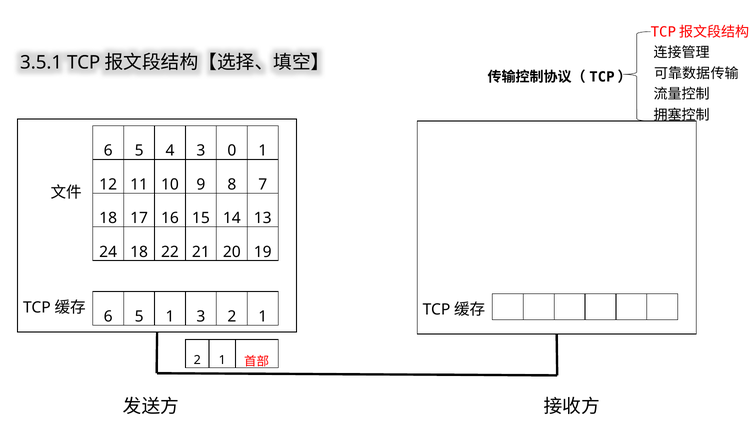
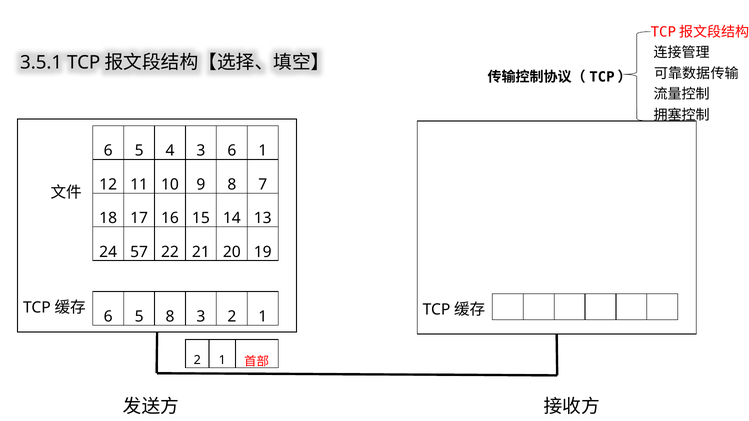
3 0: 0 -> 6
24 18: 18 -> 57
5 1: 1 -> 8
